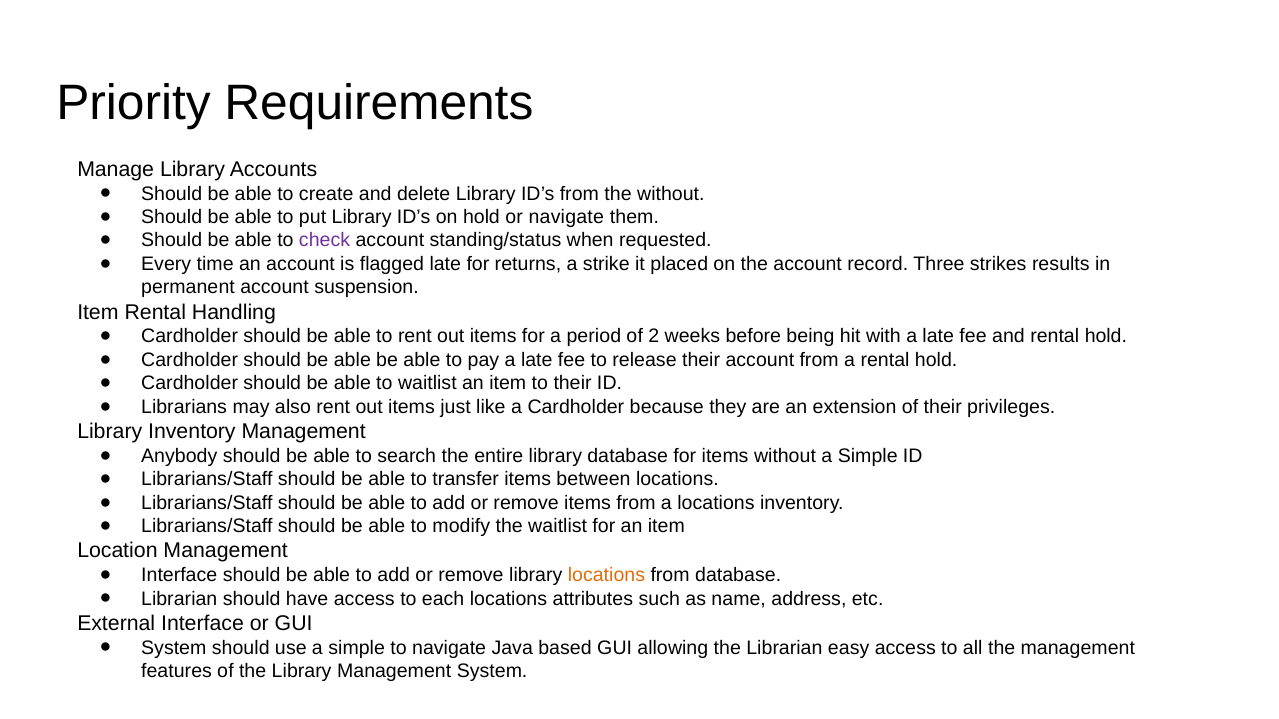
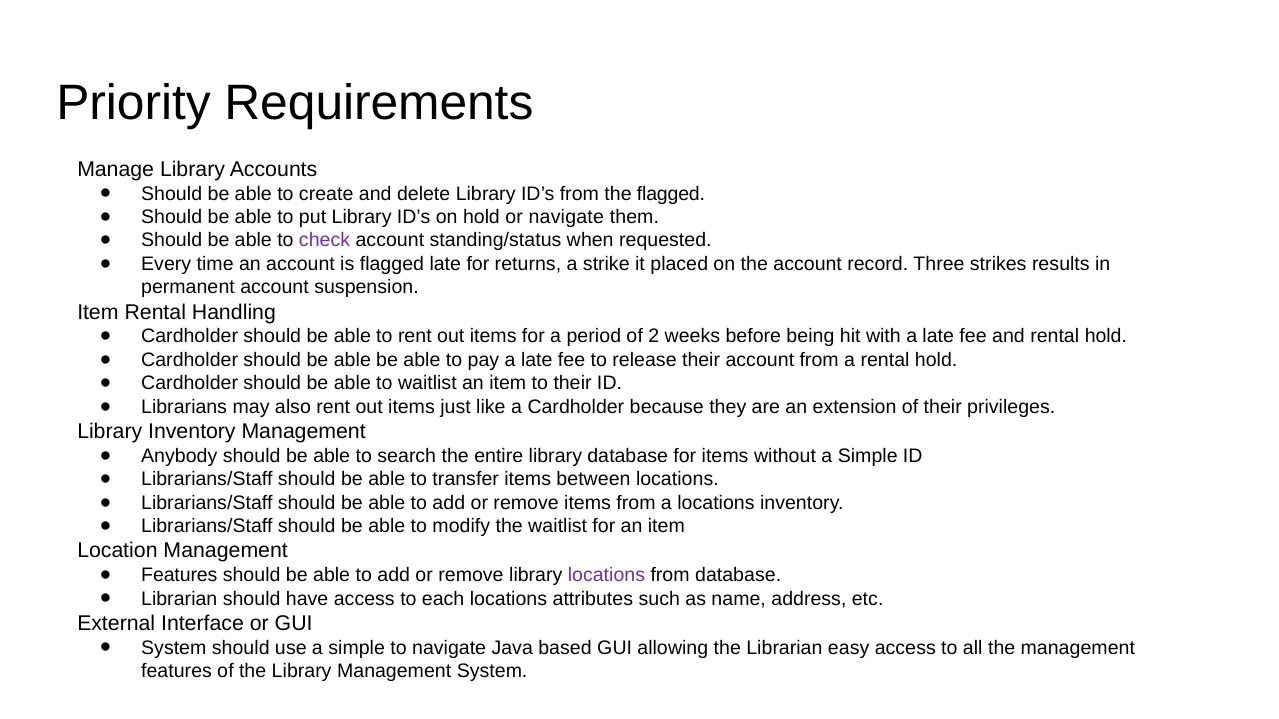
the without: without -> flagged
Interface at (179, 576): Interface -> Features
locations at (606, 576) colour: orange -> purple
